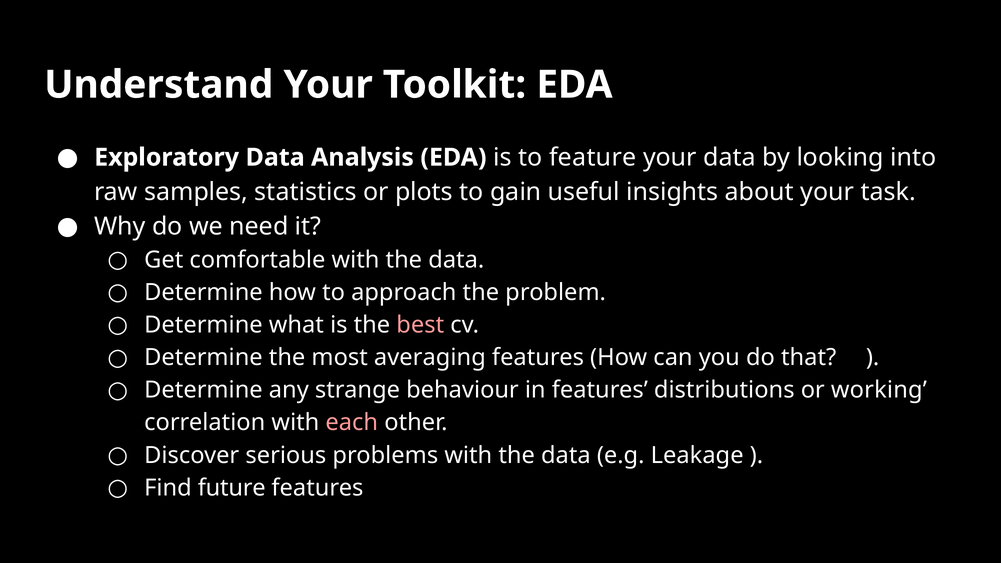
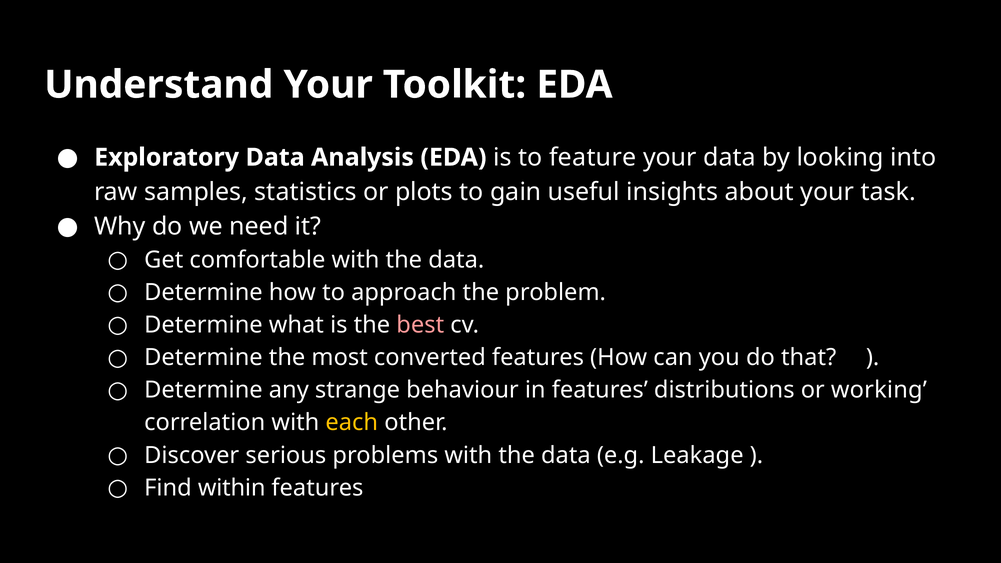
averaging: averaging -> converted
each colour: pink -> yellow
future: future -> within
